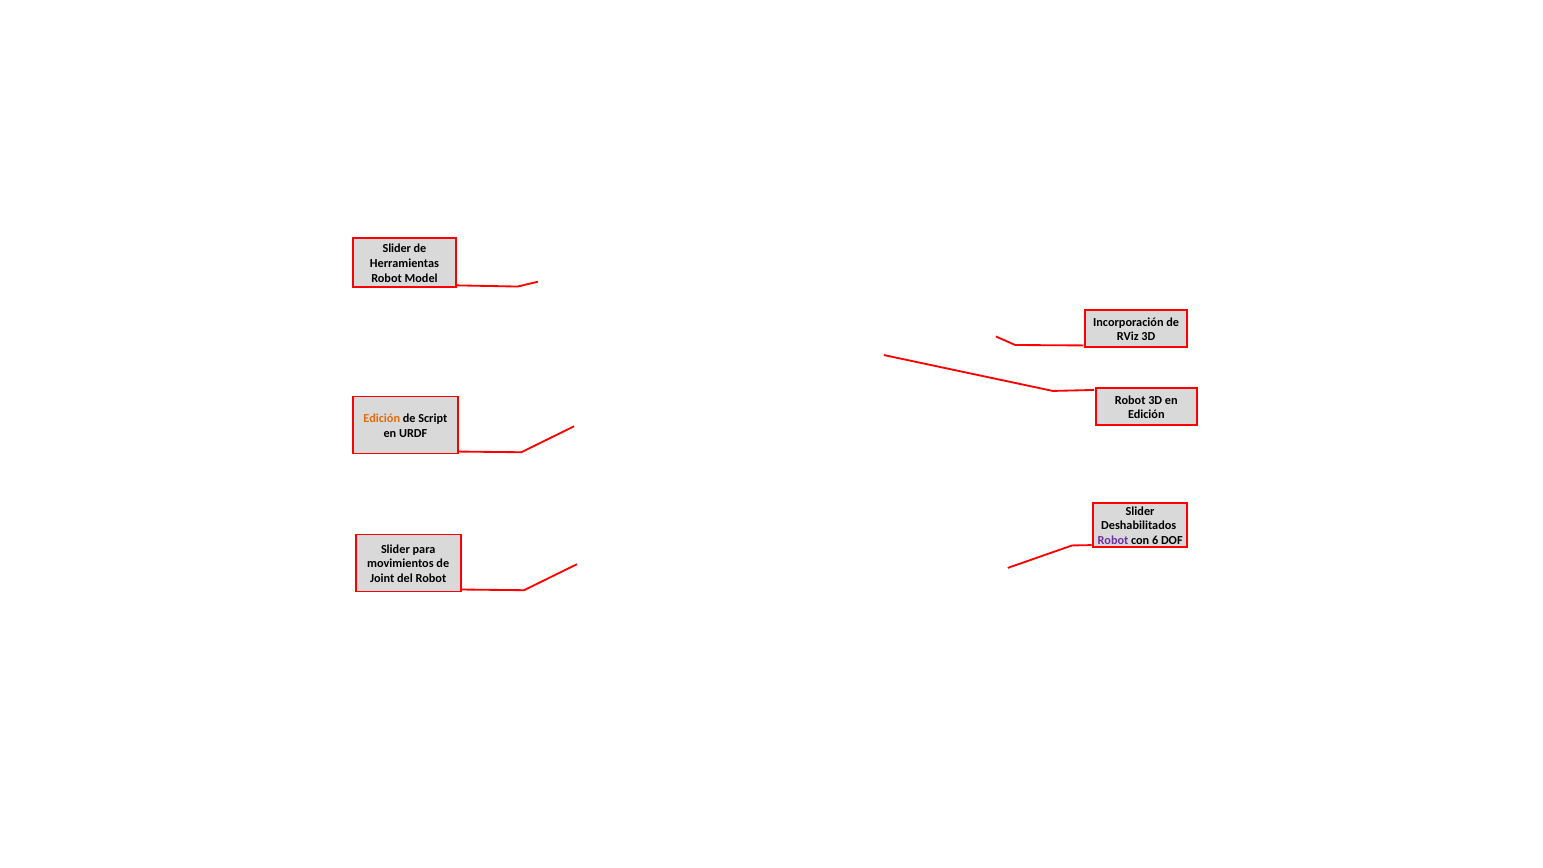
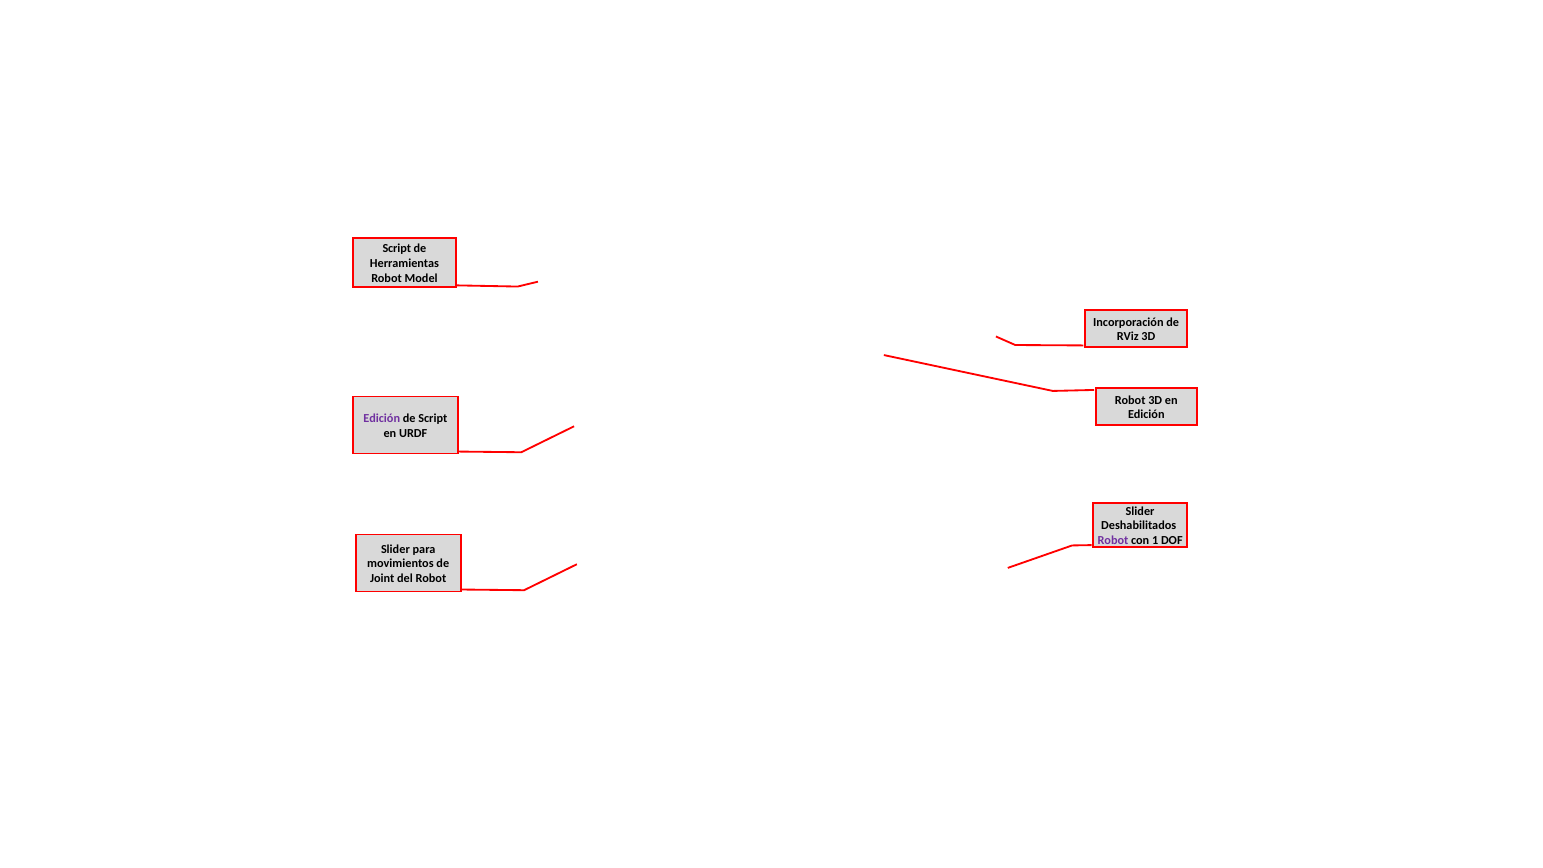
Slider at (397, 249): Slider -> Script
Edición at (382, 418) colour: orange -> purple
6: 6 -> 1
